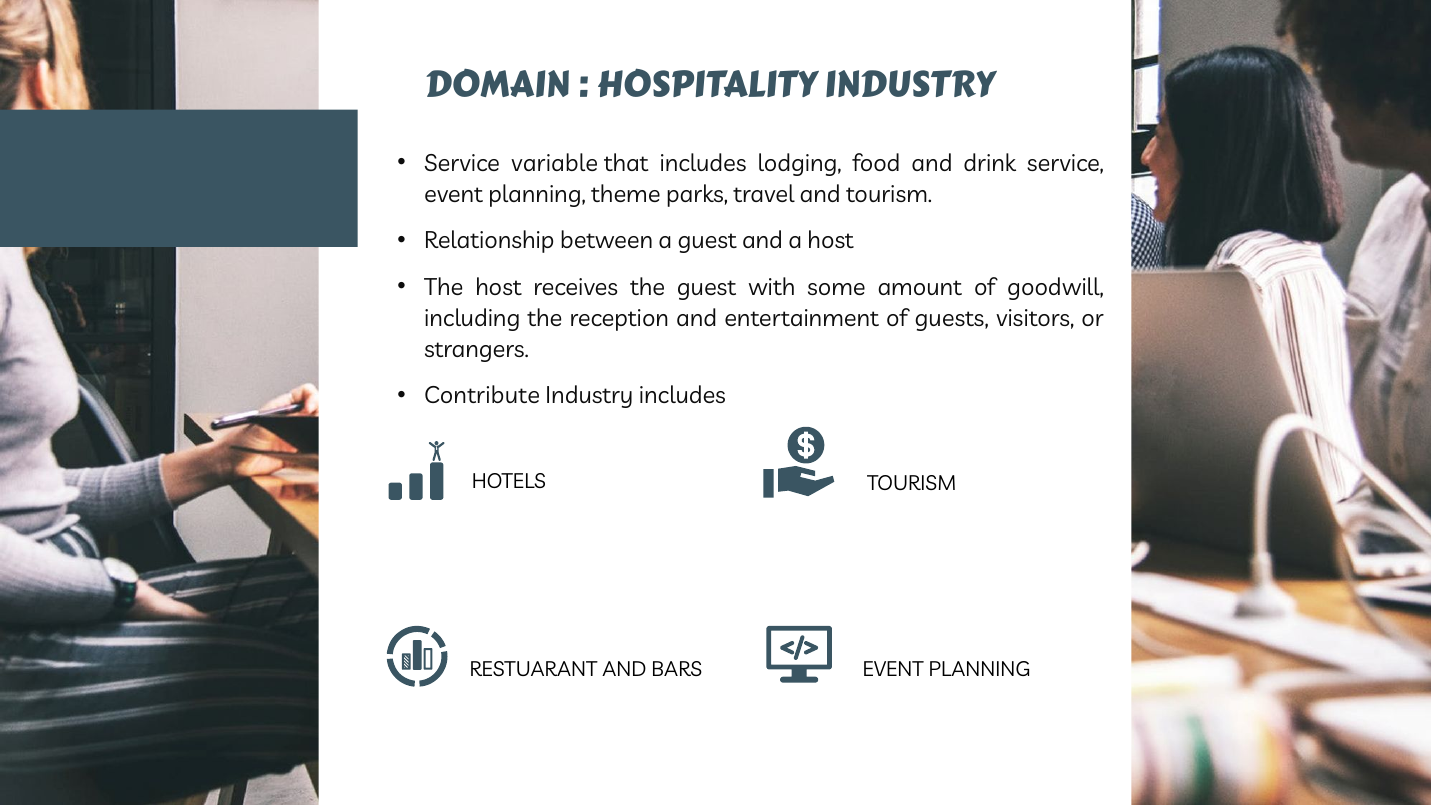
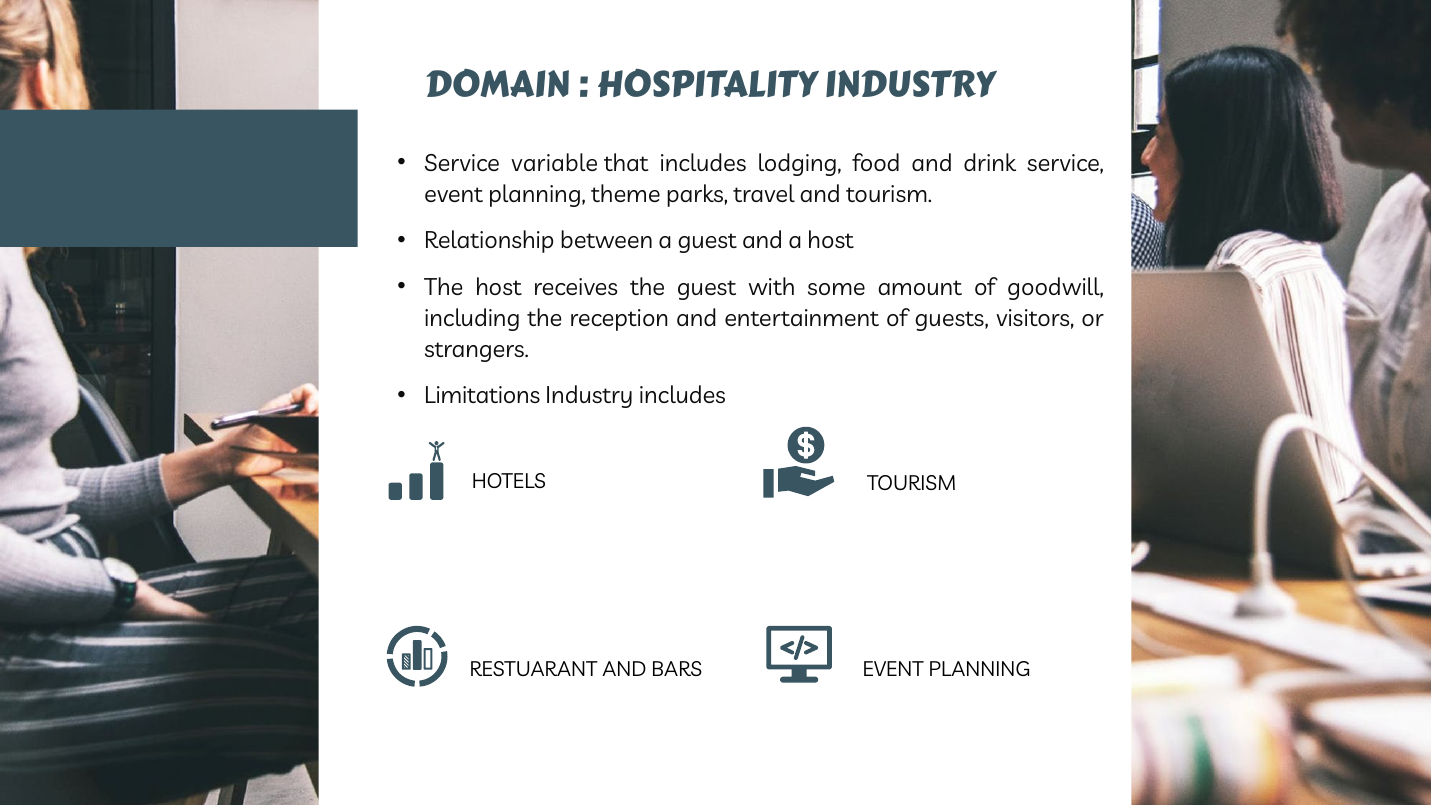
Contribute: Contribute -> Limitations
